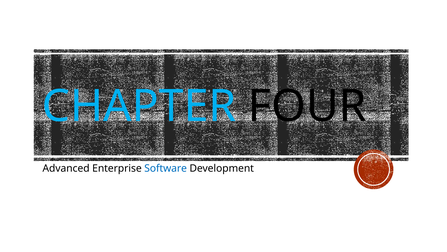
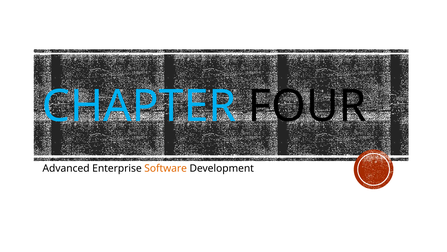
Software colour: blue -> orange
